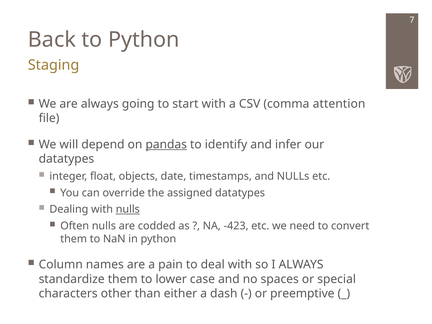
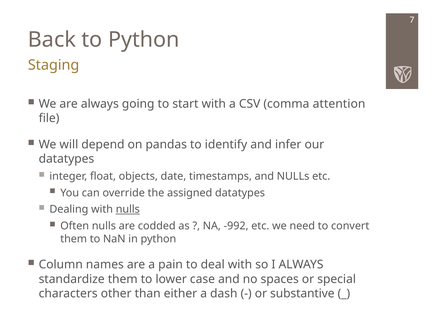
pandas underline: present -> none
-423: -423 -> -992
preemptive: preemptive -> substantive
